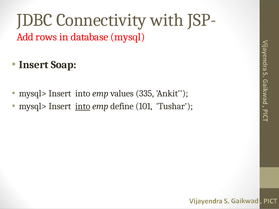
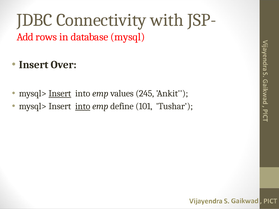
Soap: Soap -> Over
Insert at (60, 94) underline: none -> present
335: 335 -> 245
